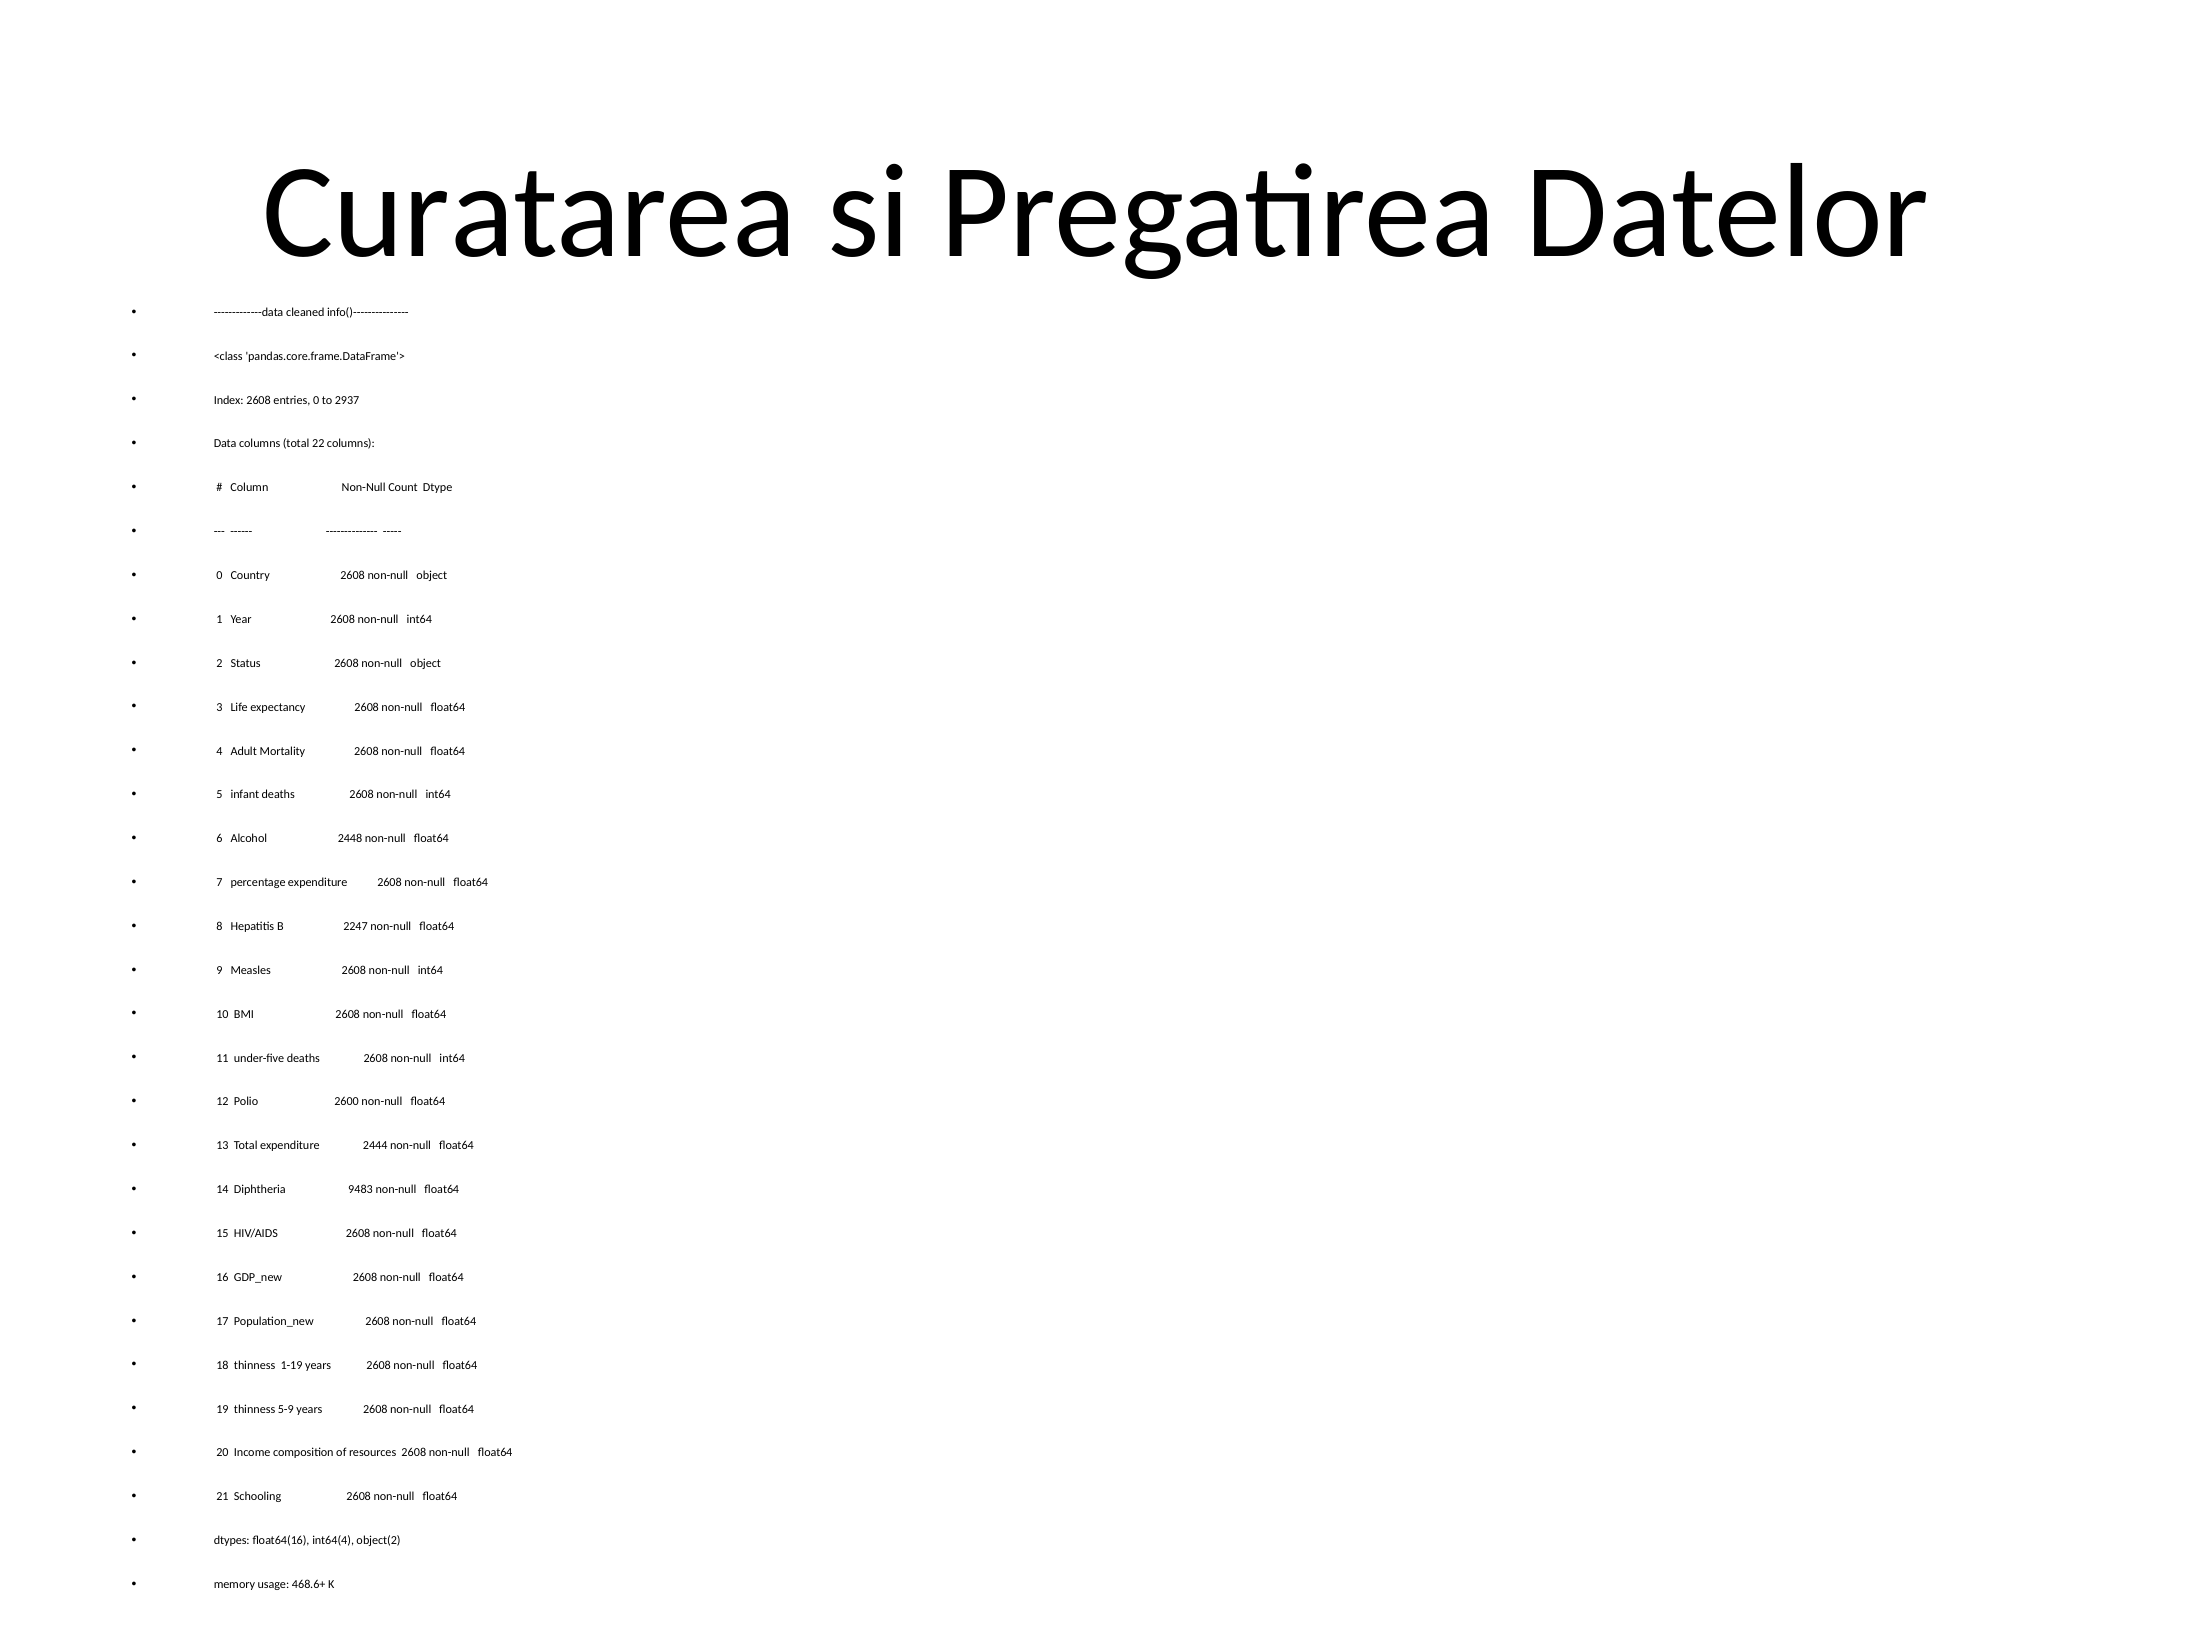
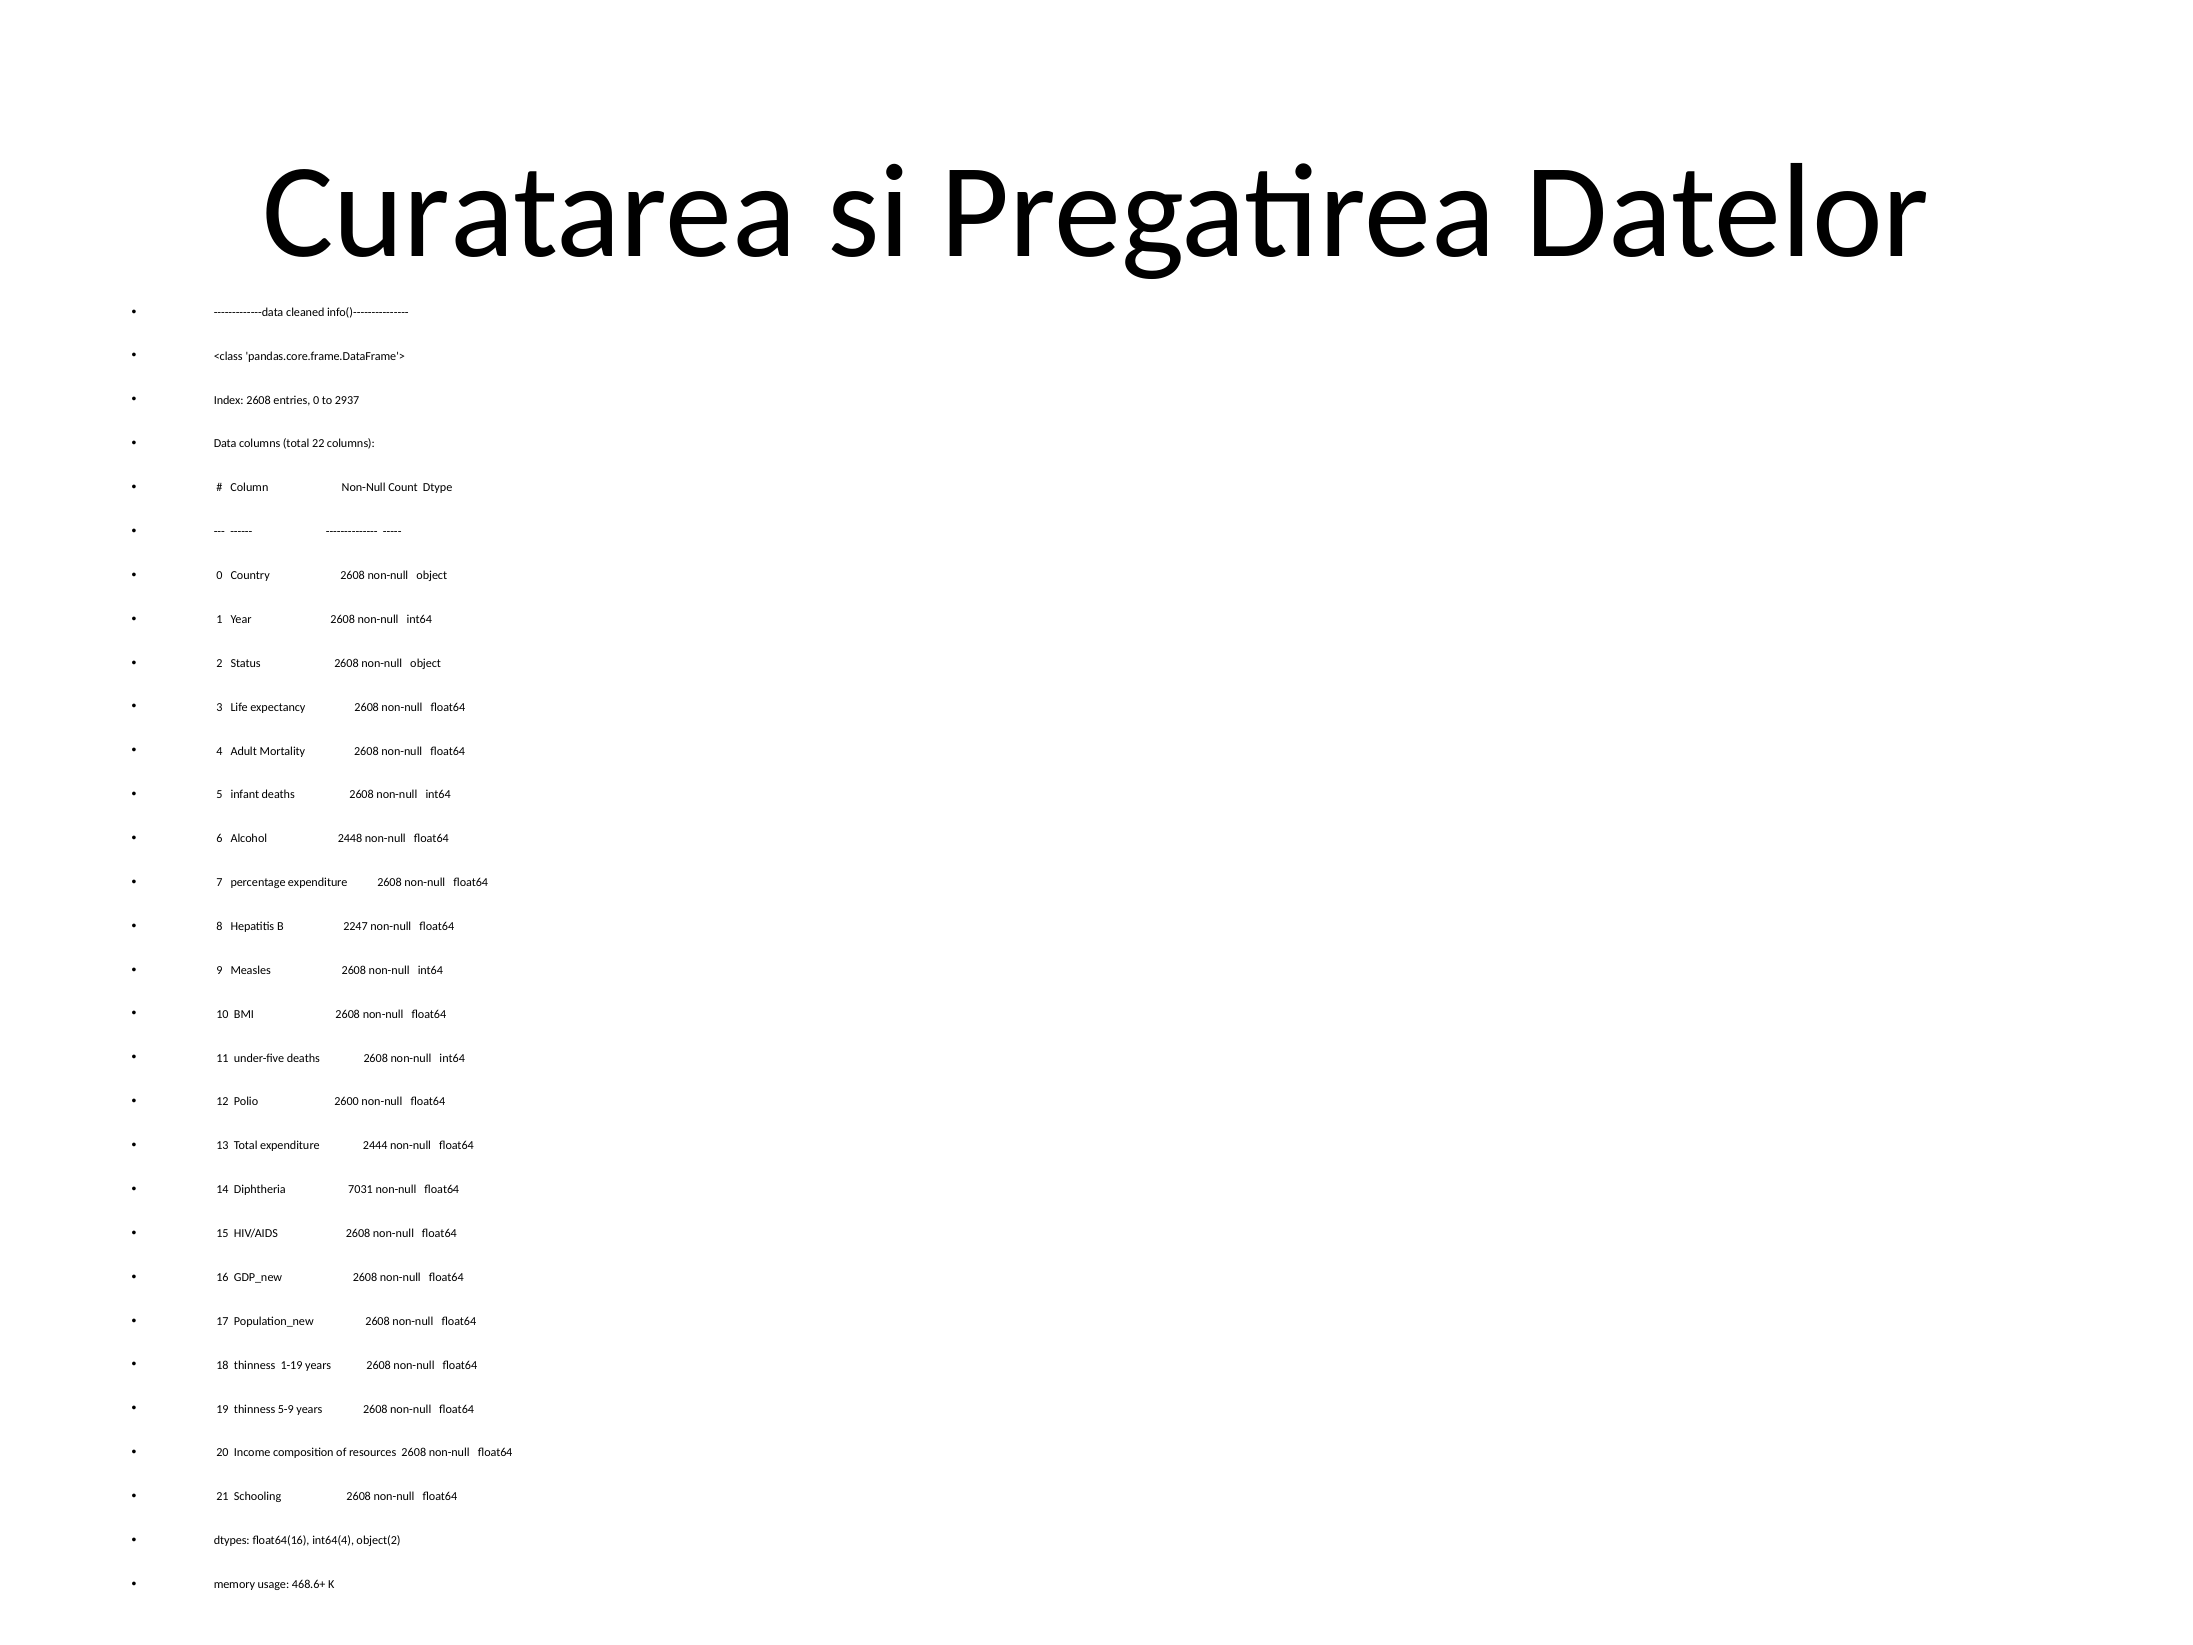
9483: 9483 -> 7031
